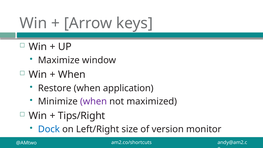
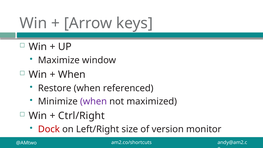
application: application -> referenced
Tips/Right: Tips/Right -> Ctrl/Right
Dock colour: blue -> red
